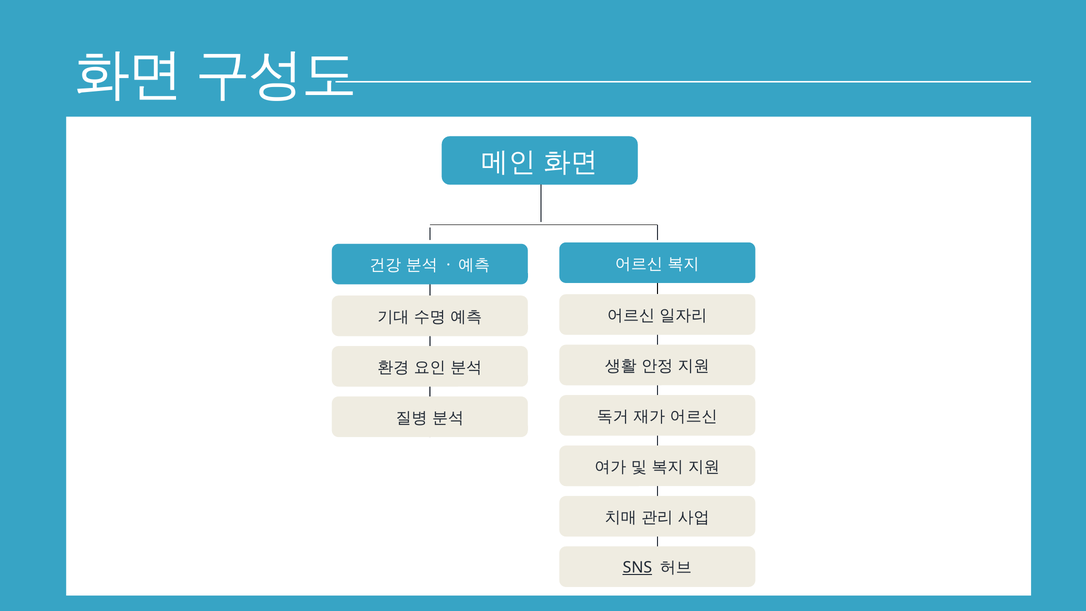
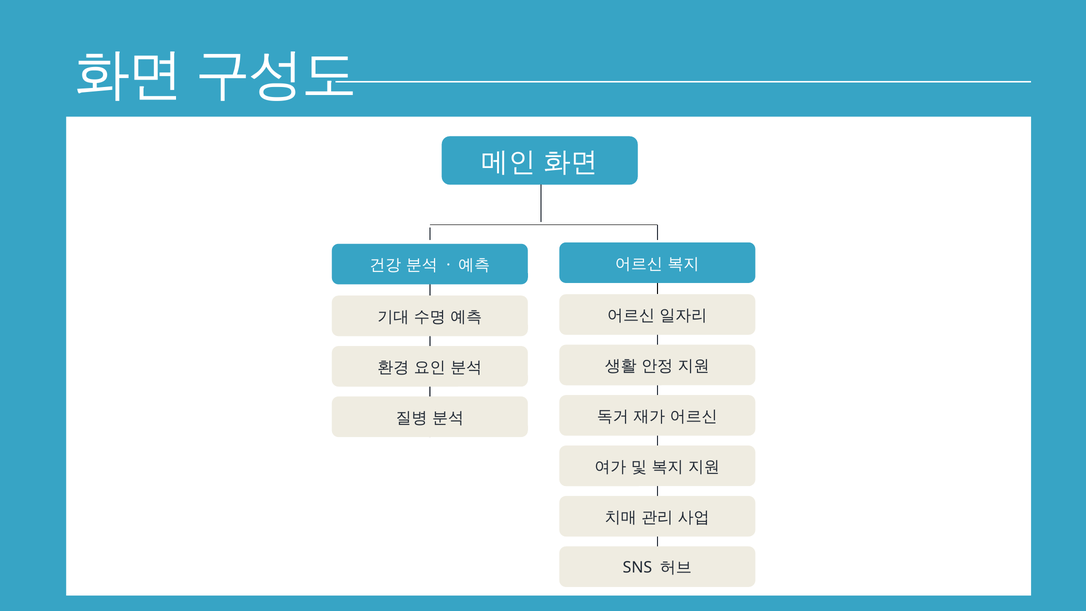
SNS underline: present -> none
